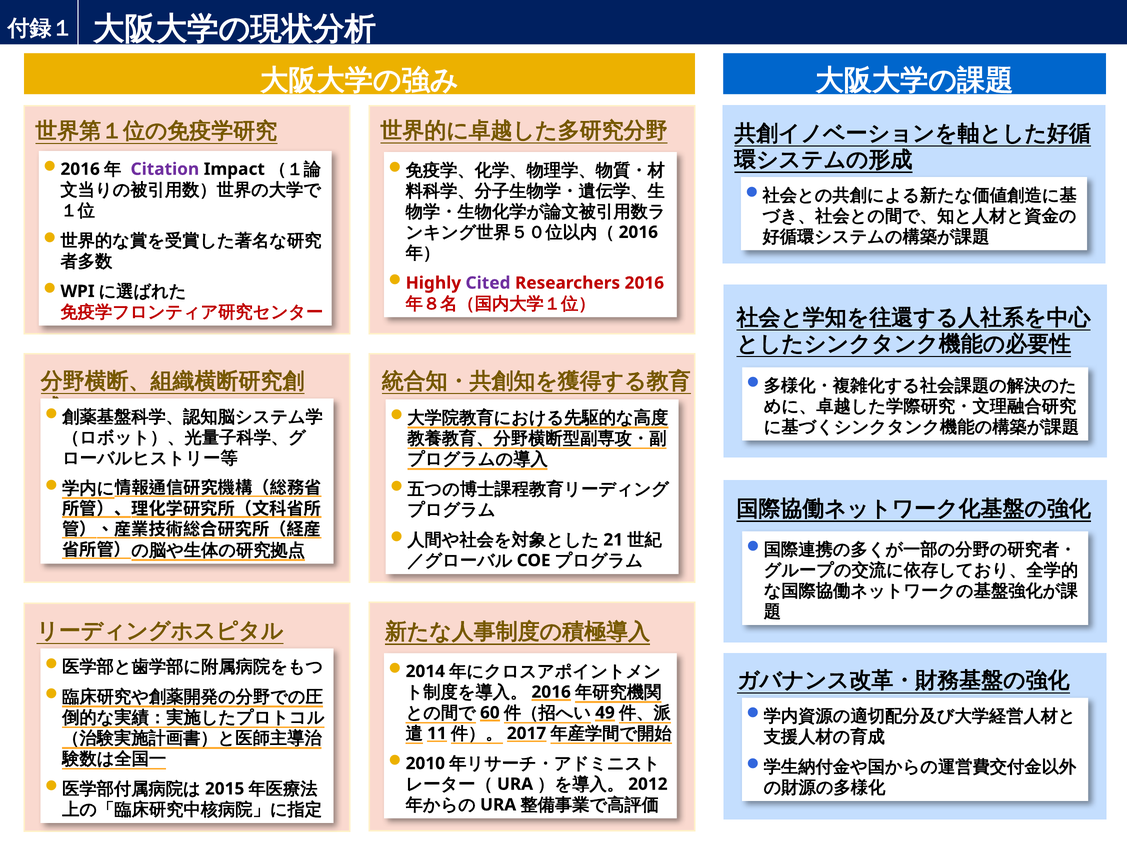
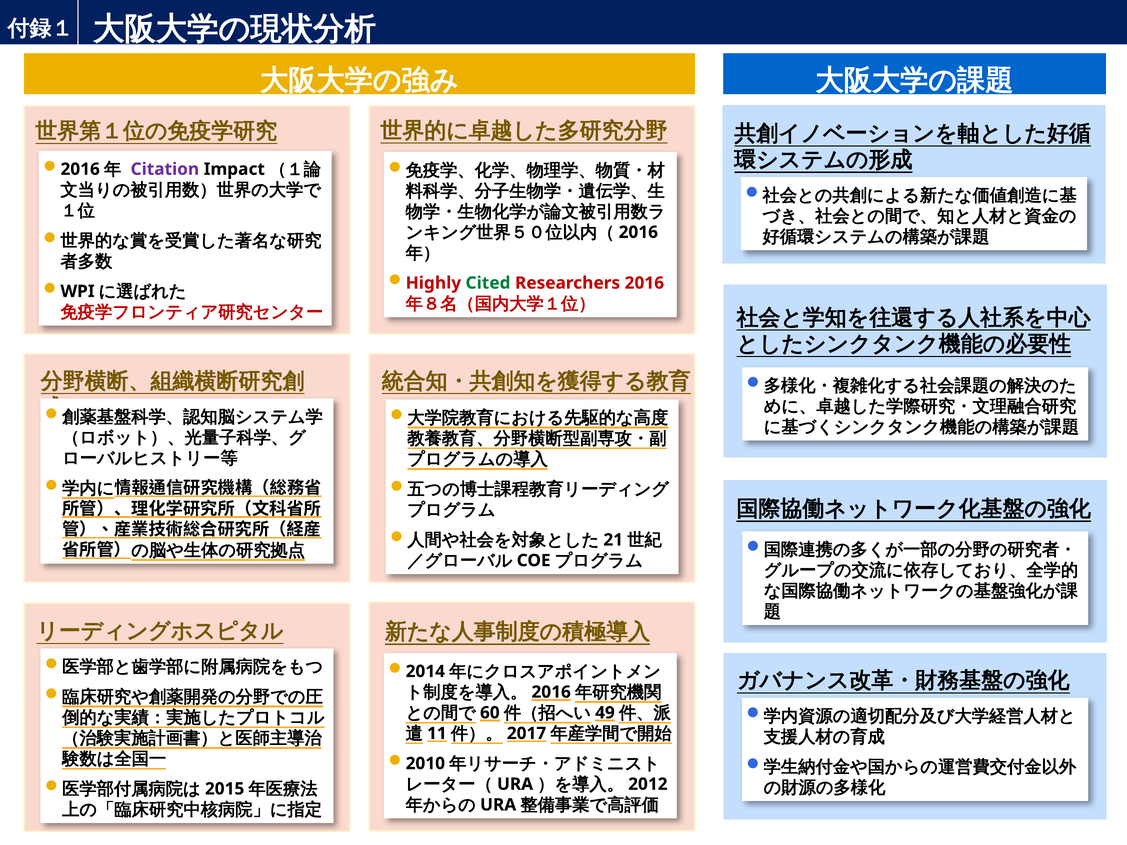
Cited colour: purple -> green
